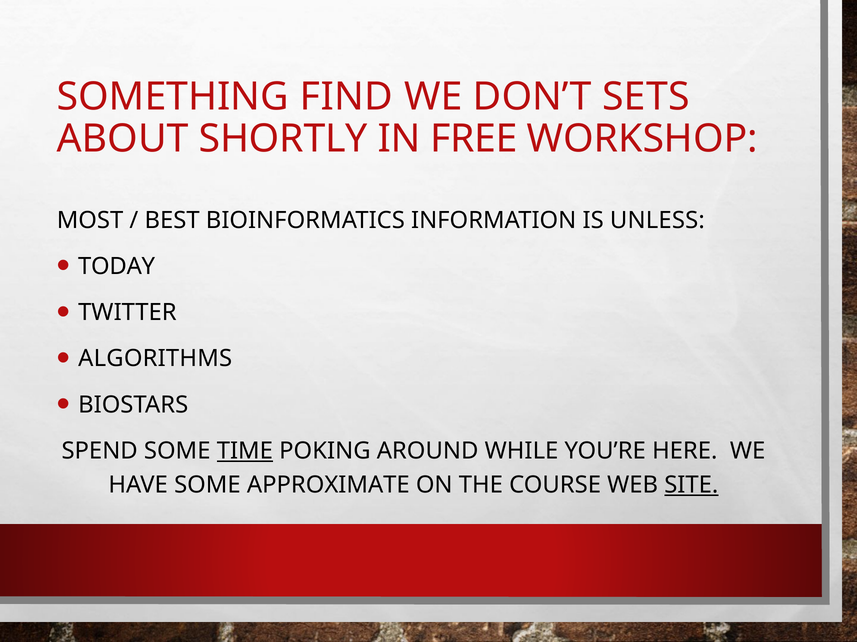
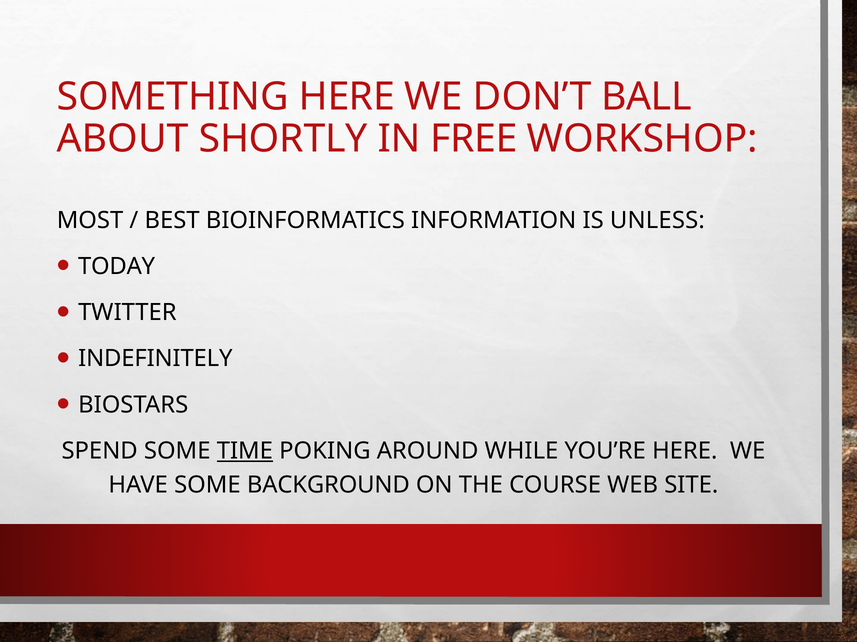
SOMETHING FIND: FIND -> HERE
SETS: SETS -> BALL
ALGORITHMS: ALGORITHMS -> INDEFINITELY
APPROXIMATE: APPROXIMATE -> BACKGROUND
SITE underline: present -> none
